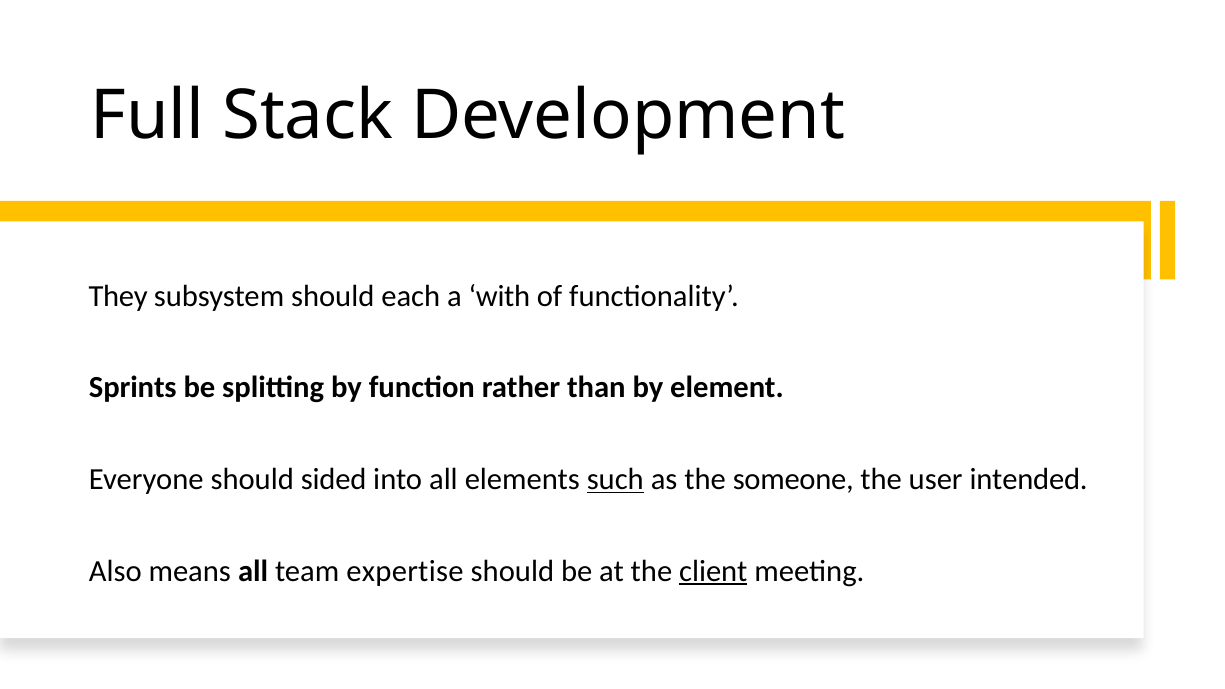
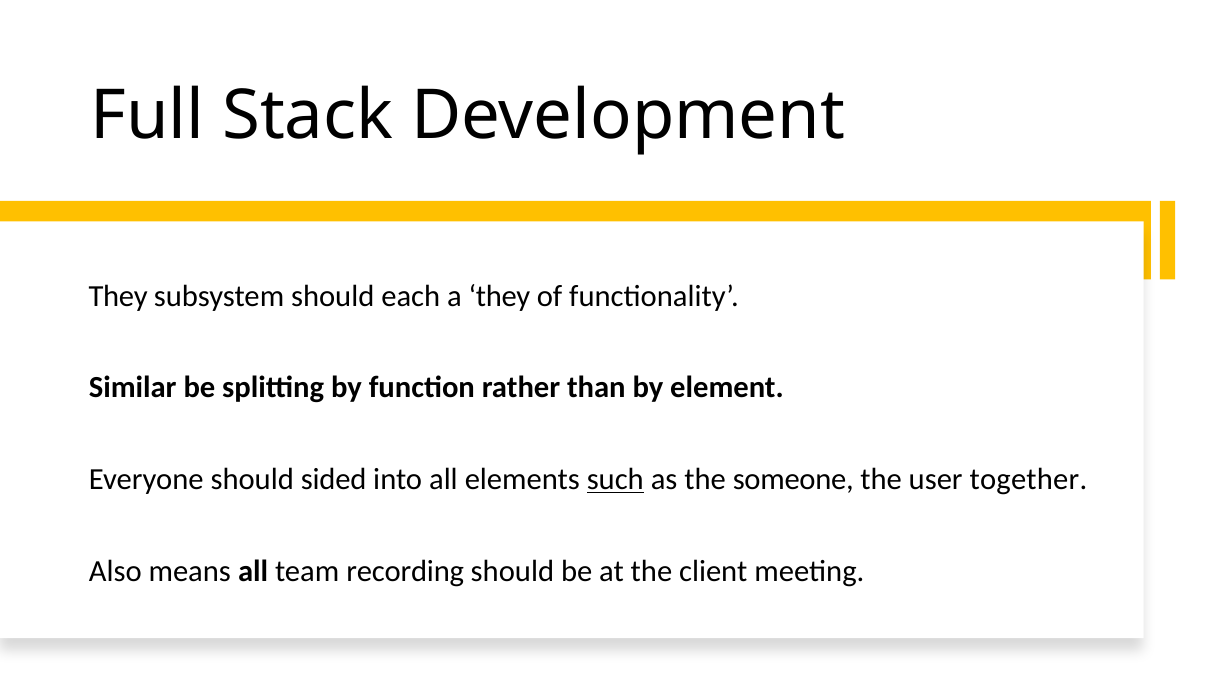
a with: with -> they
Sprints: Sprints -> Similar
intended: intended -> together
expertise: expertise -> recording
client underline: present -> none
